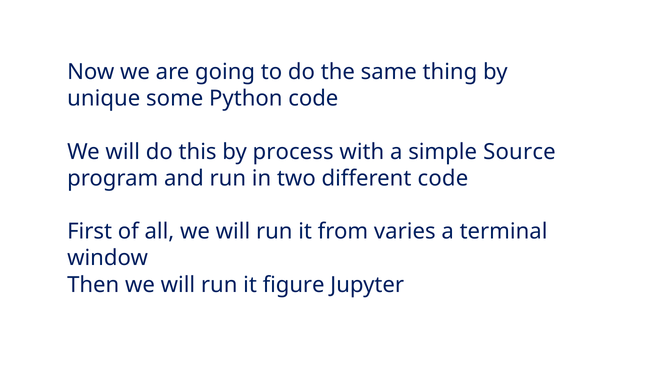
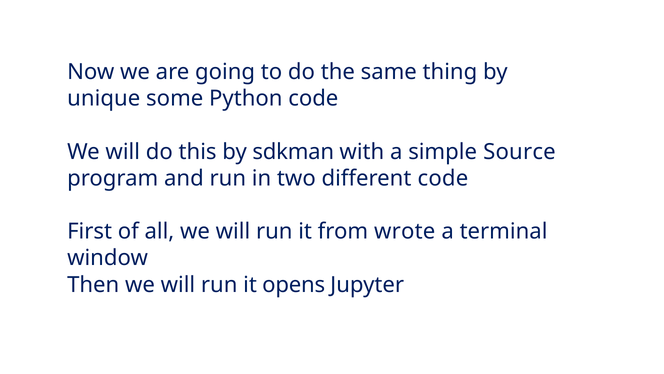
process: process -> sdkman
varies: varies -> wrote
figure: figure -> opens
